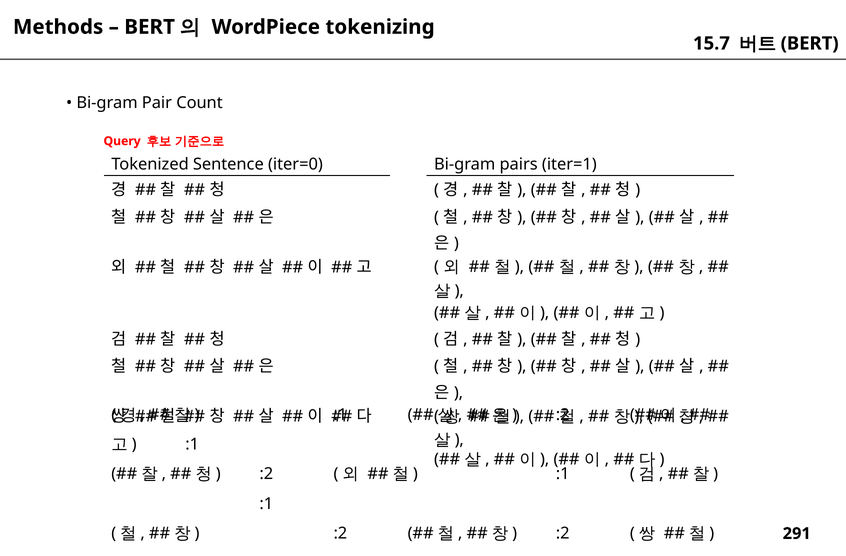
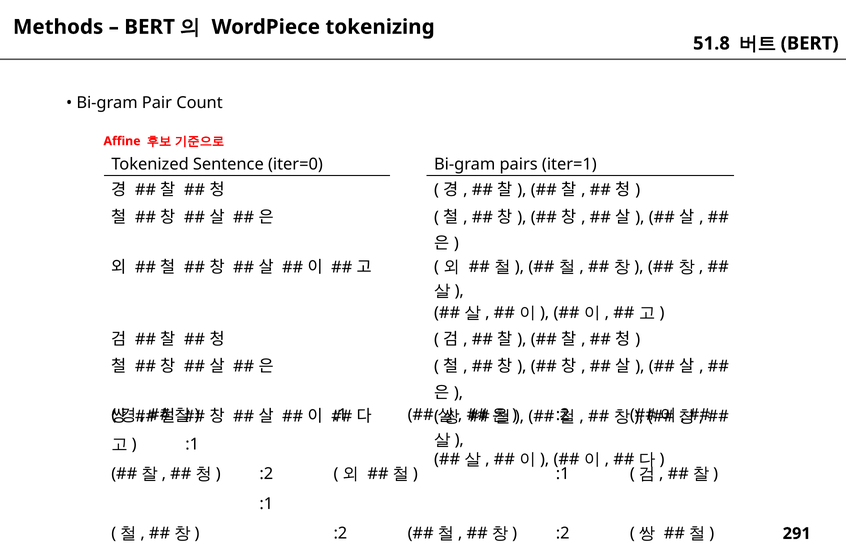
15.7: 15.7 -> 51.8
Query: Query -> Affine
